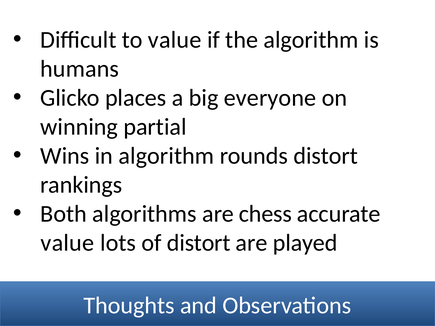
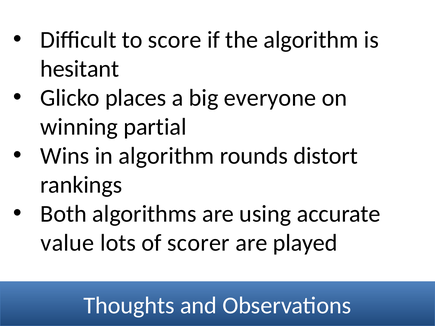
to value: value -> score
humans: humans -> hesitant
chess: chess -> using
of distort: distort -> scorer
